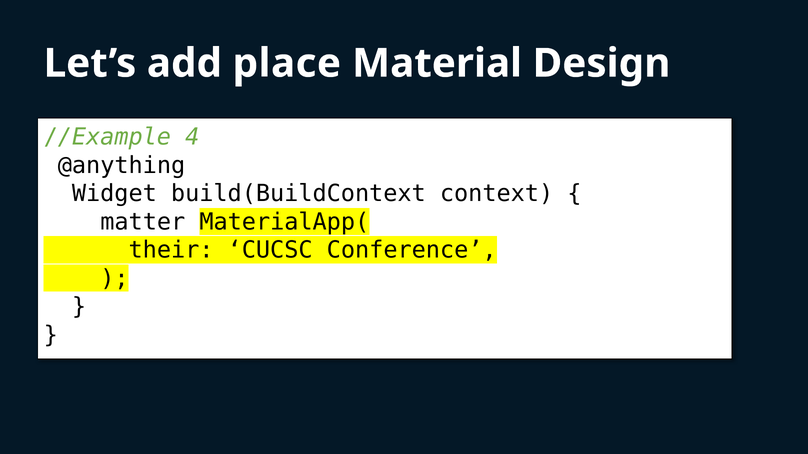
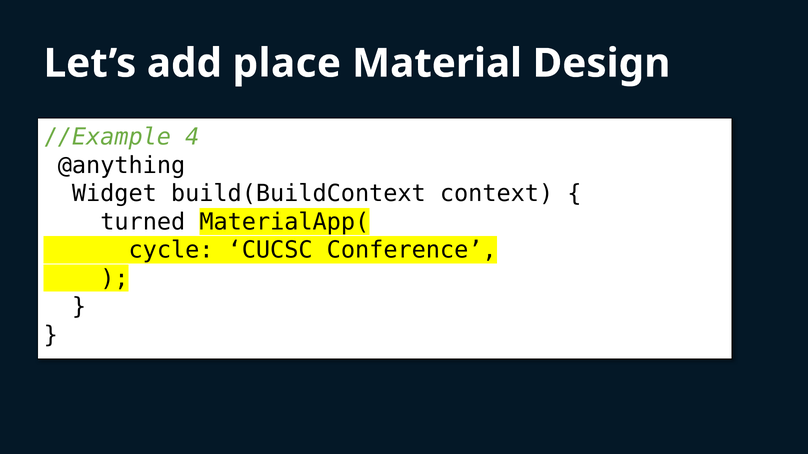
matter: matter -> turned
their: their -> cycle
